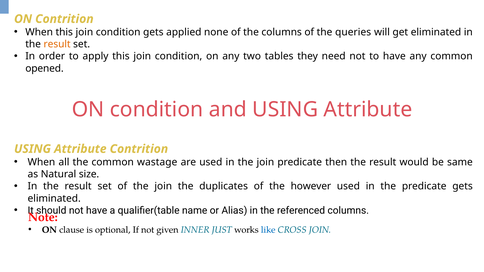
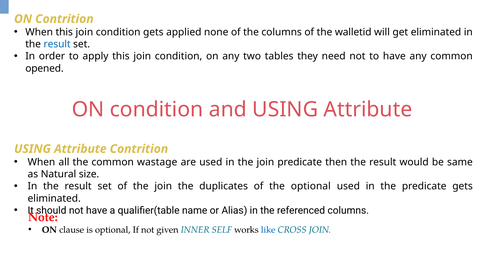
queries: queries -> walletid
result at (57, 44) colour: orange -> blue
the however: however -> optional
JUST: JUST -> SELF
